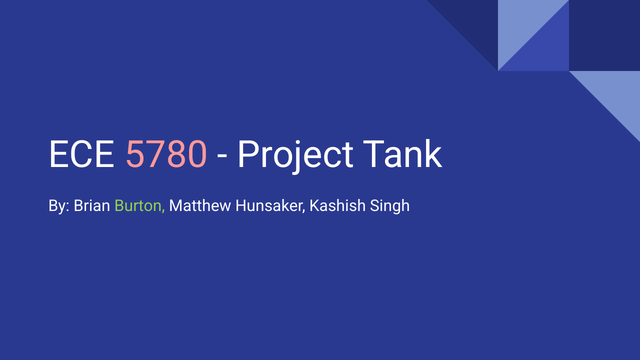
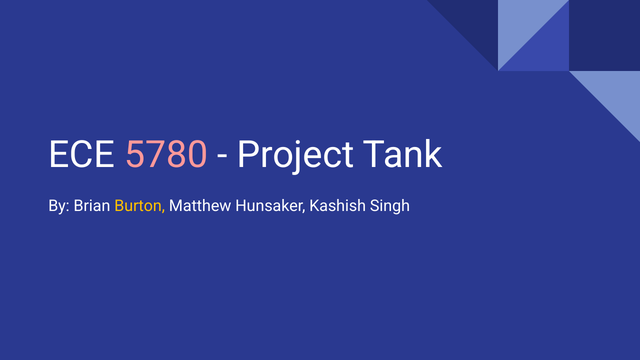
Burton colour: light green -> yellow
